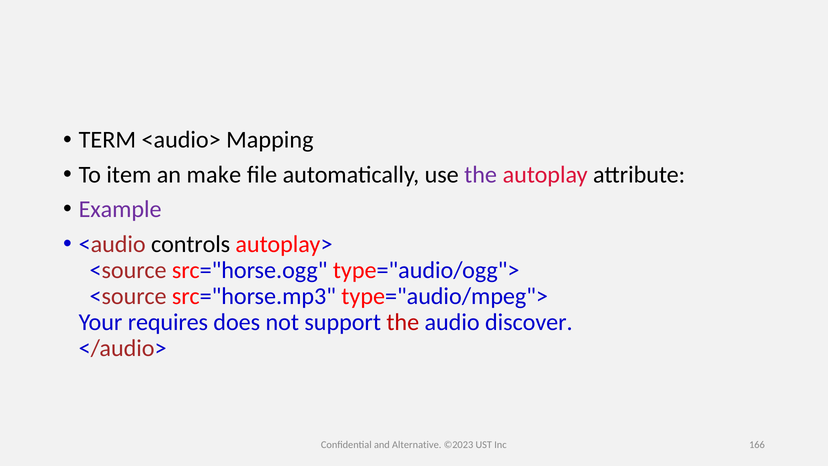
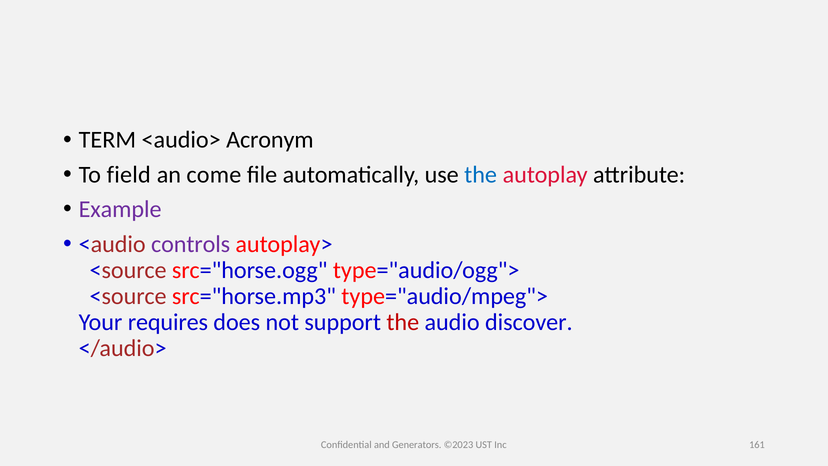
Mapping: Mapping -> Acronym
item: item -> field
make: make -> come
the at (481, 175) colour: purple -> blue
controls colour: black -> purple
Alternative: Alternative -> Generators
166: 166 -> 161
